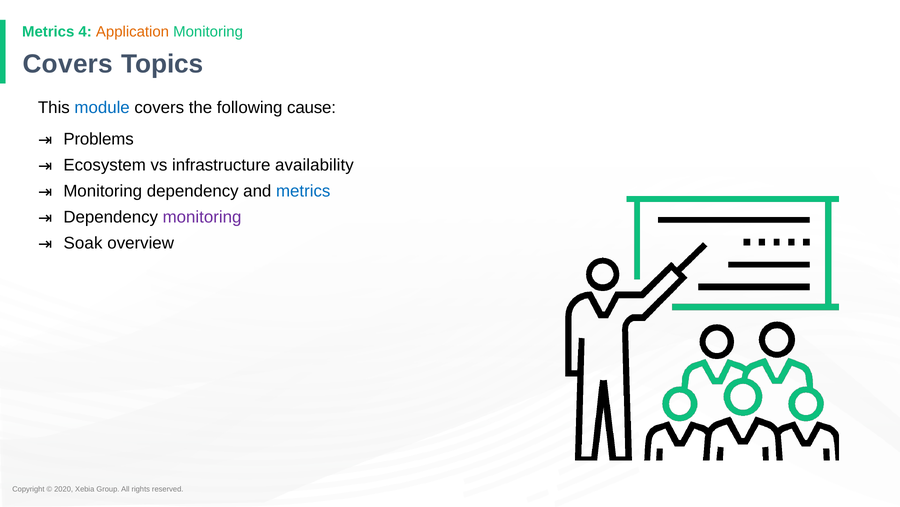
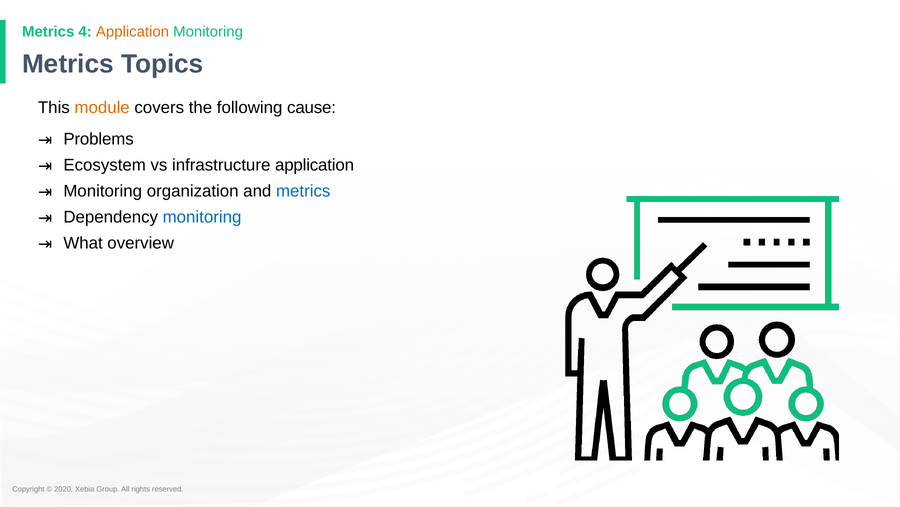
Covers at (68, 64): Covers -> Metrics
module colour: blue -> orange
infrastructure availability: availability -> application
Monitoring dependency: dependency -> organization
monitoring at (202, 217) colour: purple -> blue
Soak: Soak -> What
